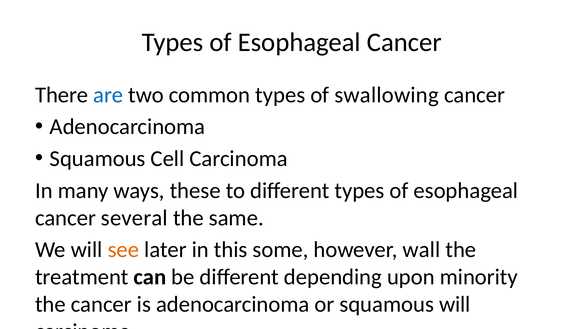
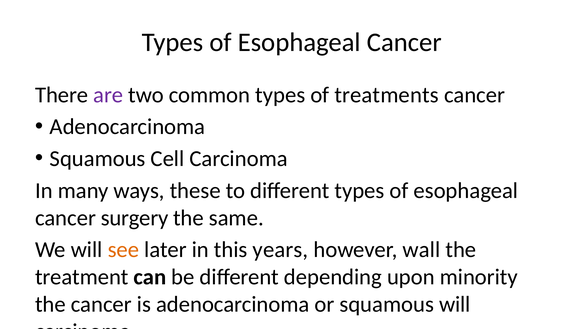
are colour: blue -> purple
swallowing: swallowing -> treatments
several: several -> surgery
some: some -> years
